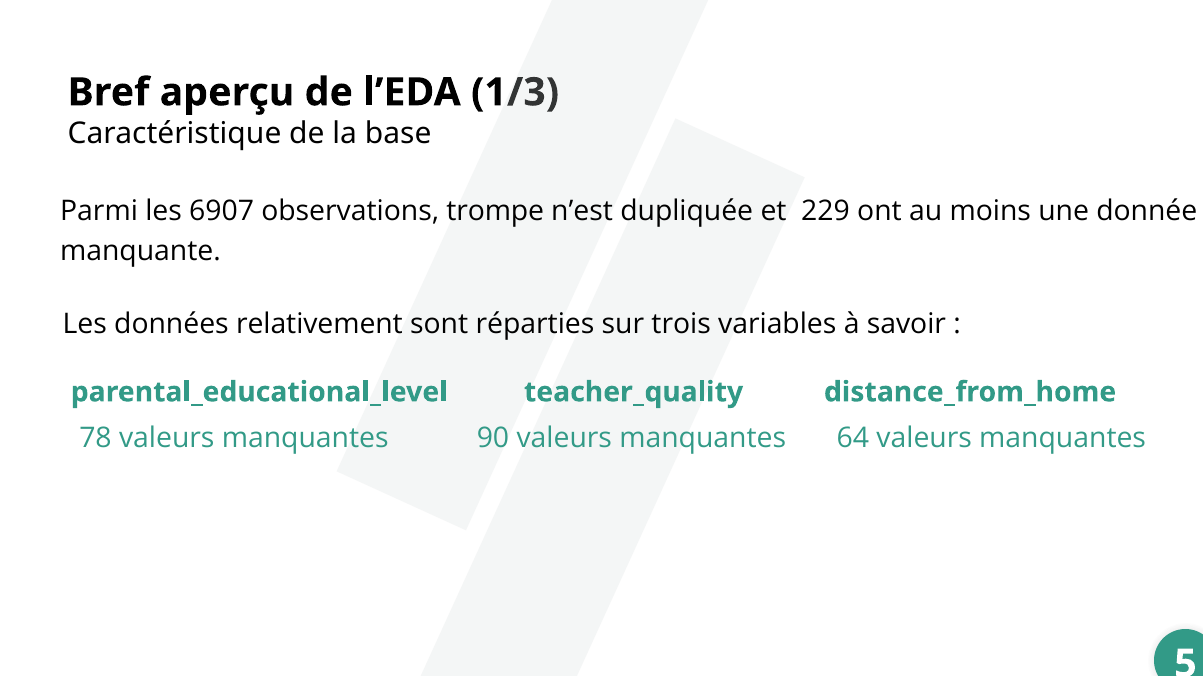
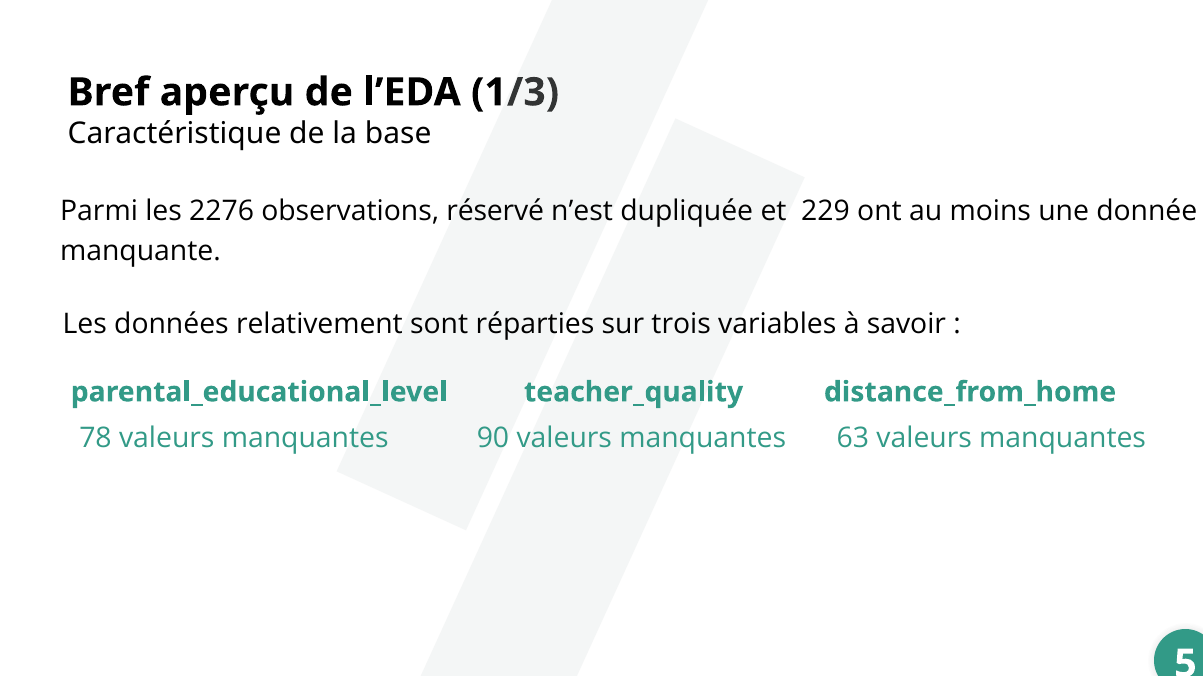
6907: 6907 -> 2276
trompe: trompe -> réservé
64: 64 -> 63
